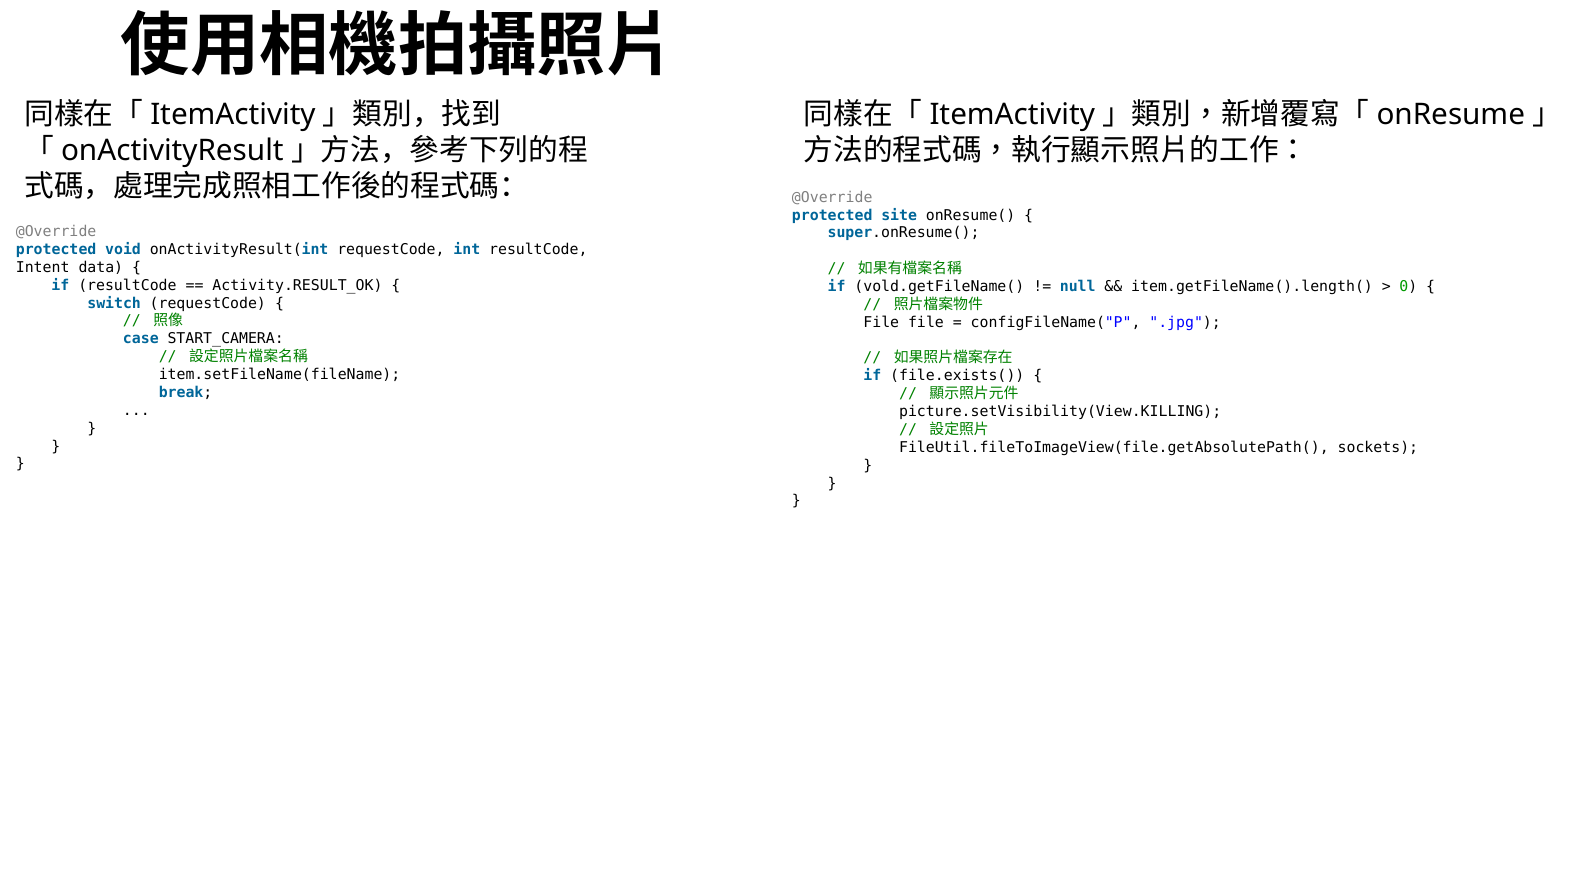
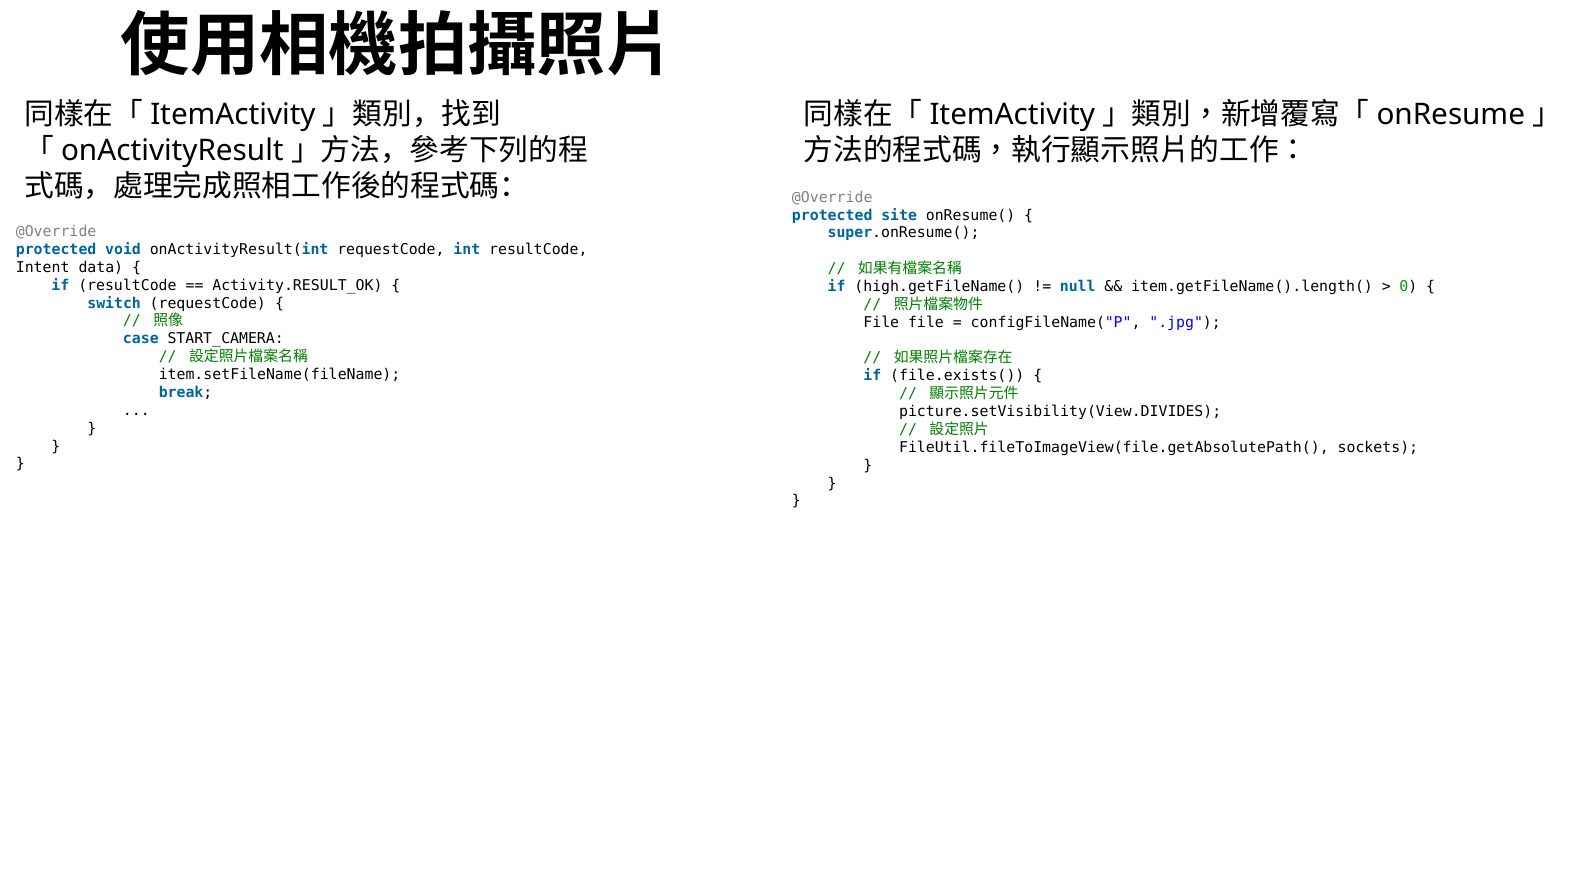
vold.getFileName(: vold.getFileName( -> high.getFileName(
picture.setVisibility(View.KILLING: picture.setVisibility(View.KILLING -> picture.setVisibility(View.DIVIDES
